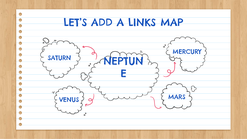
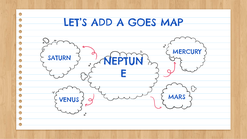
LINKS: LINKS -> GOES
